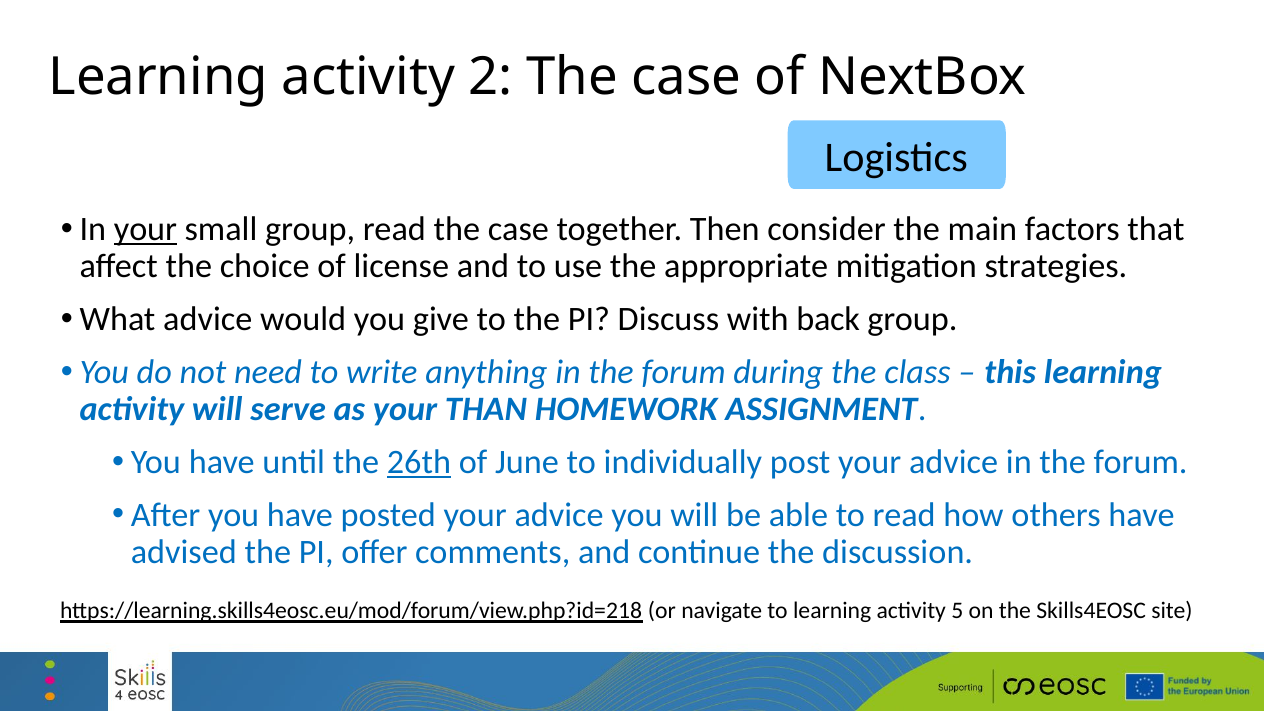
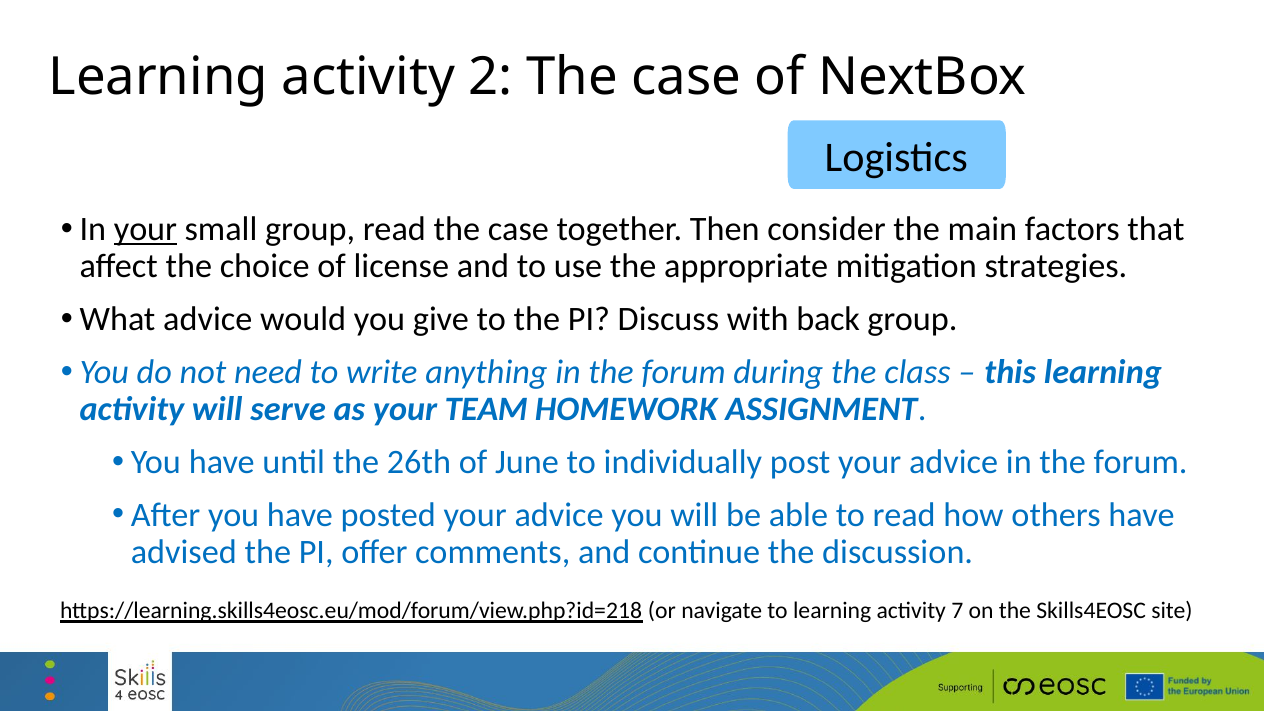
THAN: THAN -> TEAM
26th underline: present -> none
5: 5 -> 7
